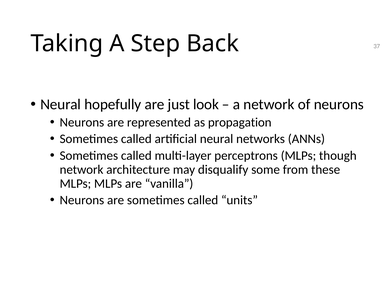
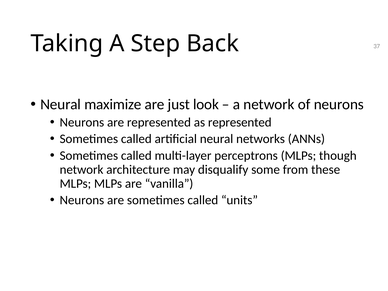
hopefully: hopefully -> maximize
as propagation: propagation -> represented
